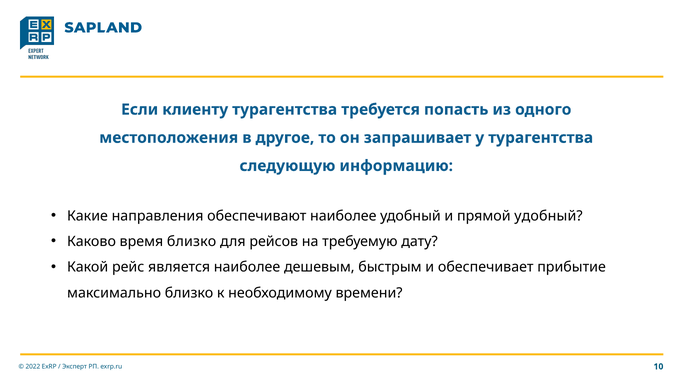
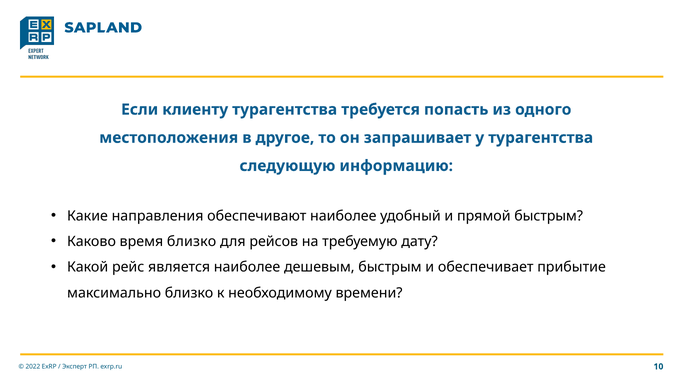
прямой удобный: удобный -> быстрым
